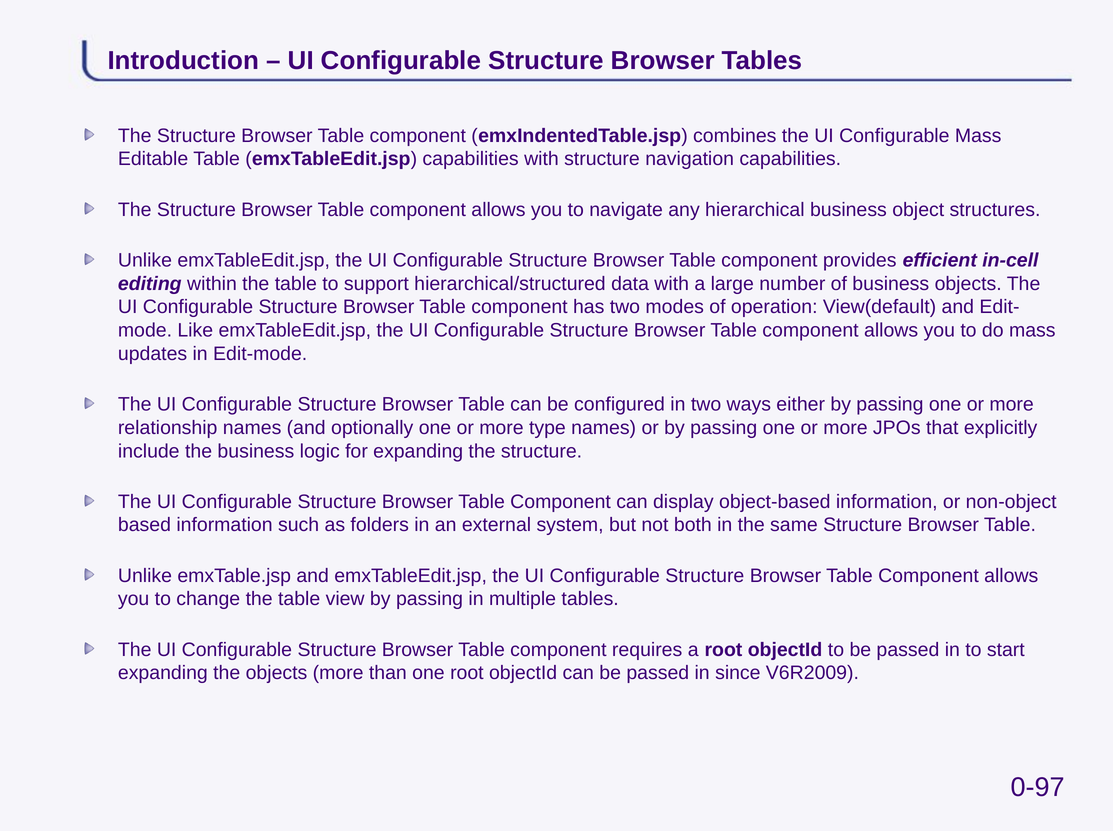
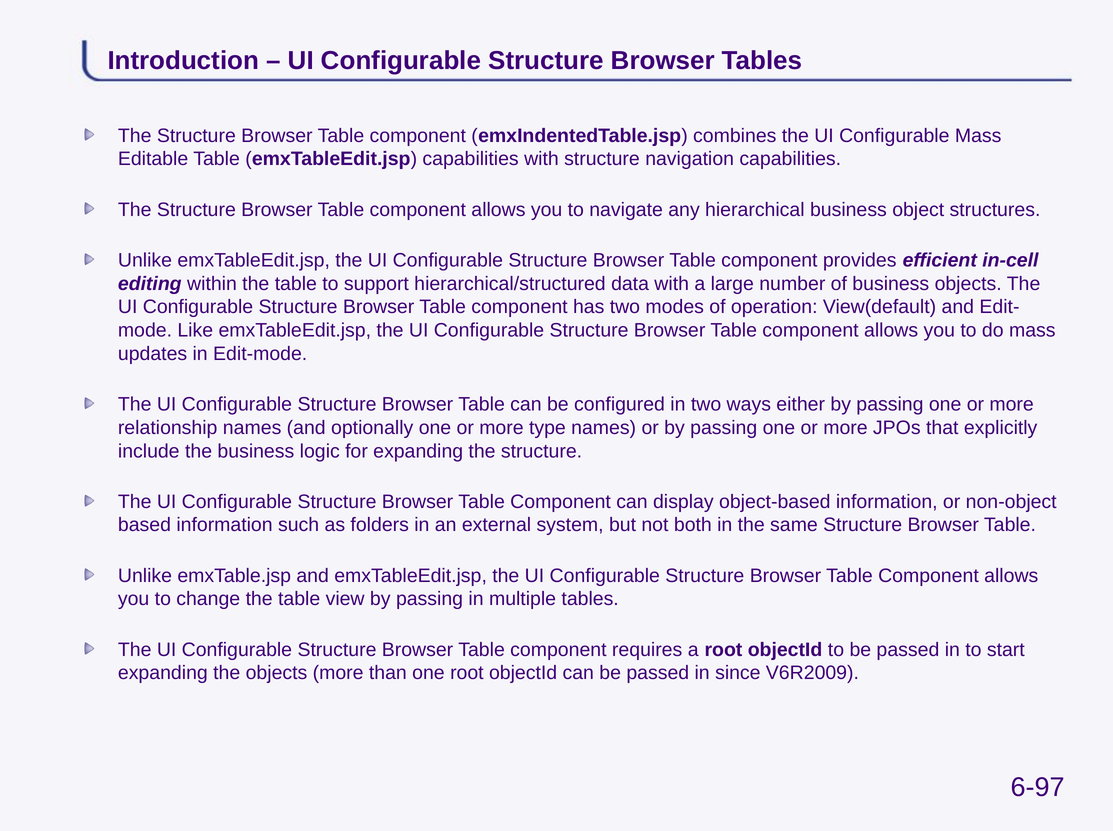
0-97: 0-97 -> 6-97
